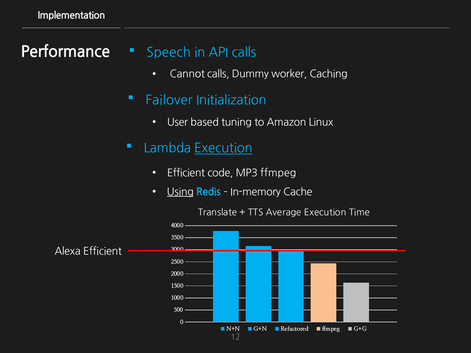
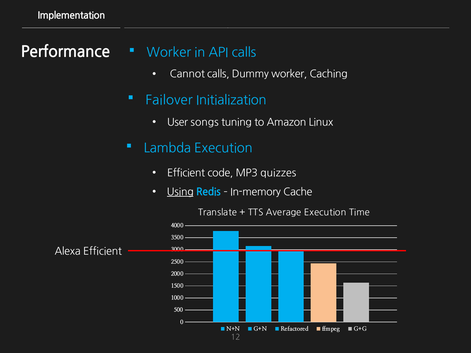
Speech at (169, 53): Speech -> Worker
based: based -> songs
Execution at (223, 148) underline: present -> none
MP3 ffmpeg: ffmpeg -> quizzes
